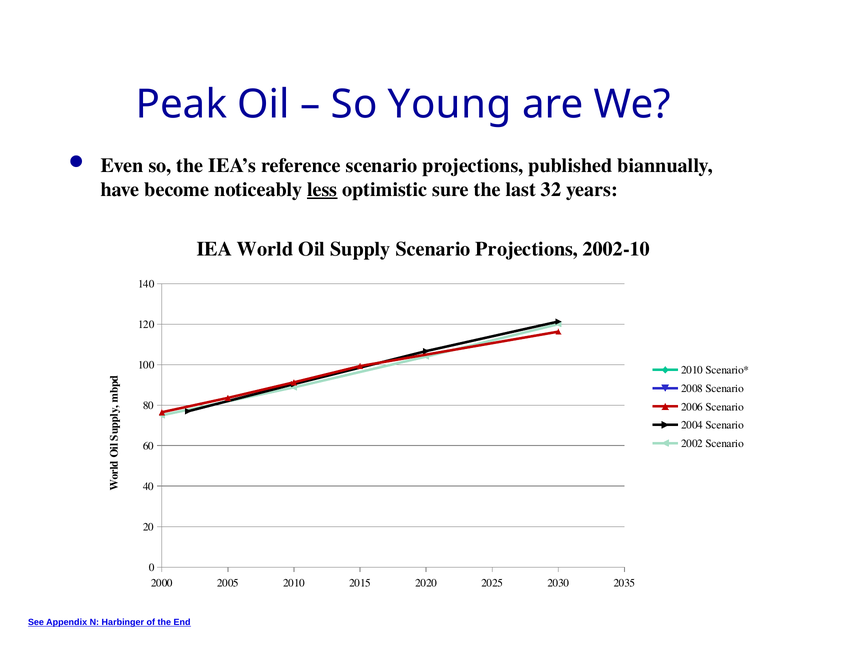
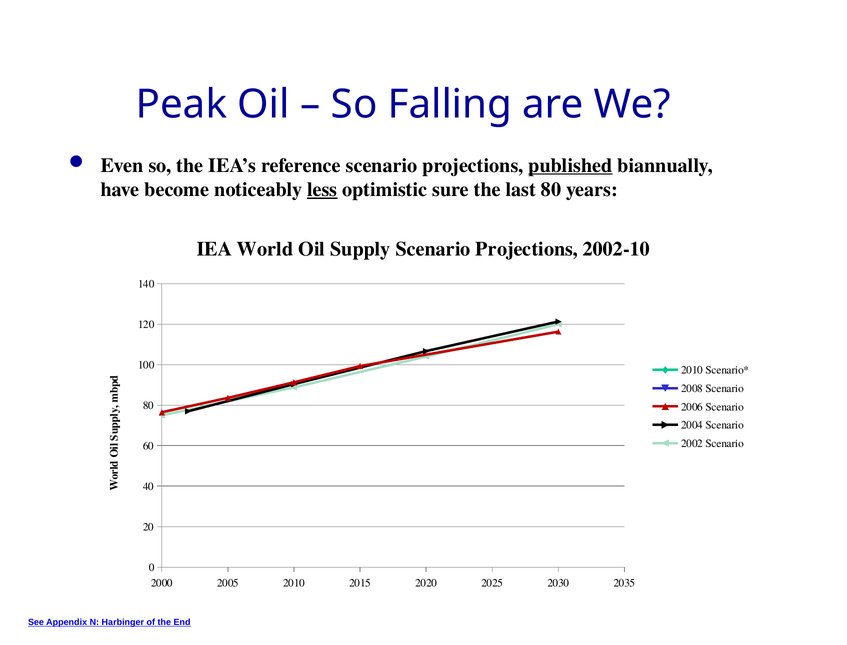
Young: Young -> Falling
published underline: none -> present
last 32: 32 -> 80
